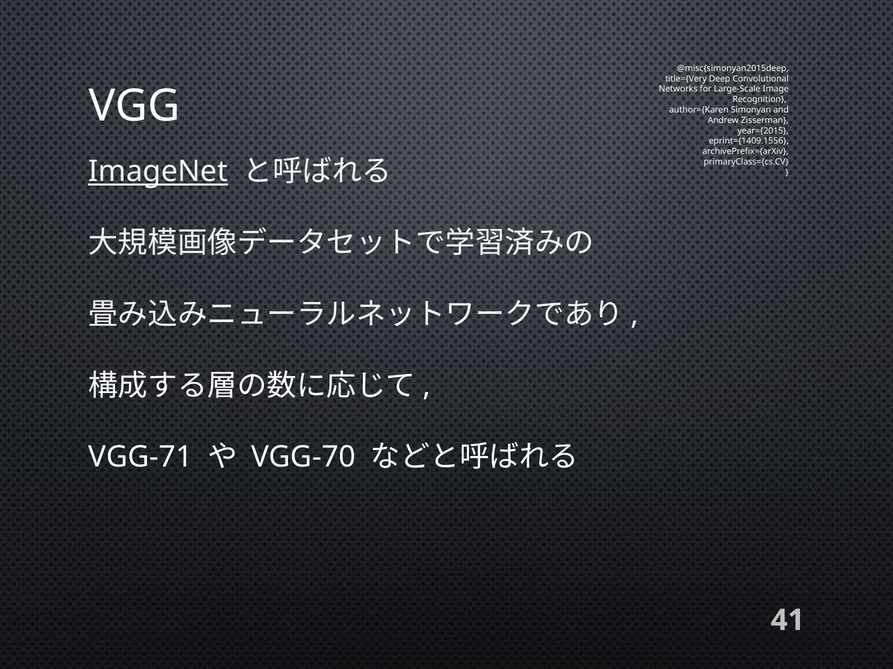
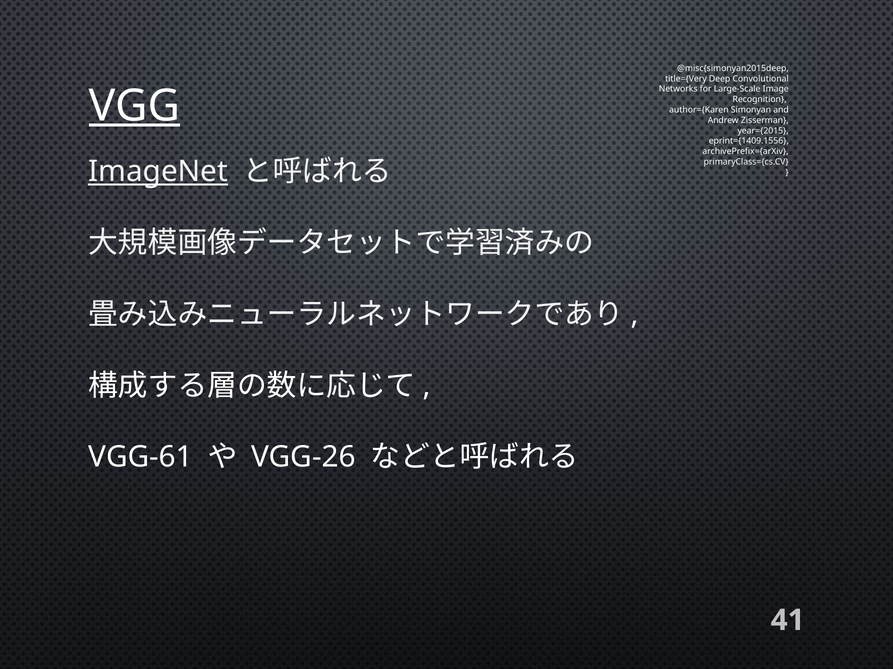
VGG underline: none -> present
VGG-71: VGG-71 -> VGG-61
VGG-70: VGG-70 -> VGG-26
